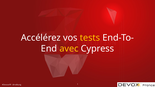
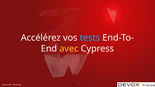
tests colour: yellow -> light blue
